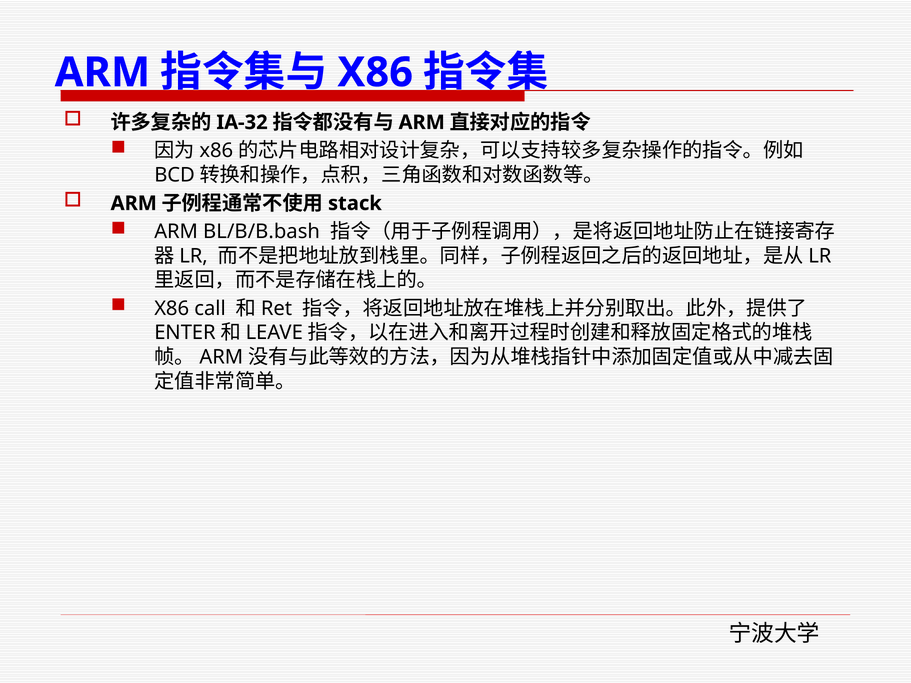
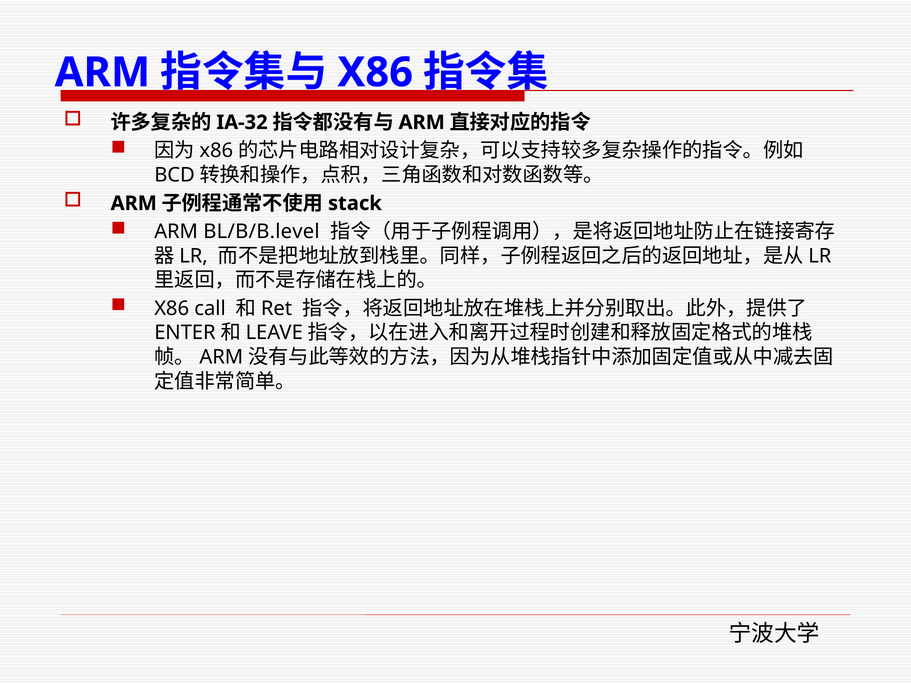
BL/B/B.bash: BL/B/B.bash -> BL/B/B.level
